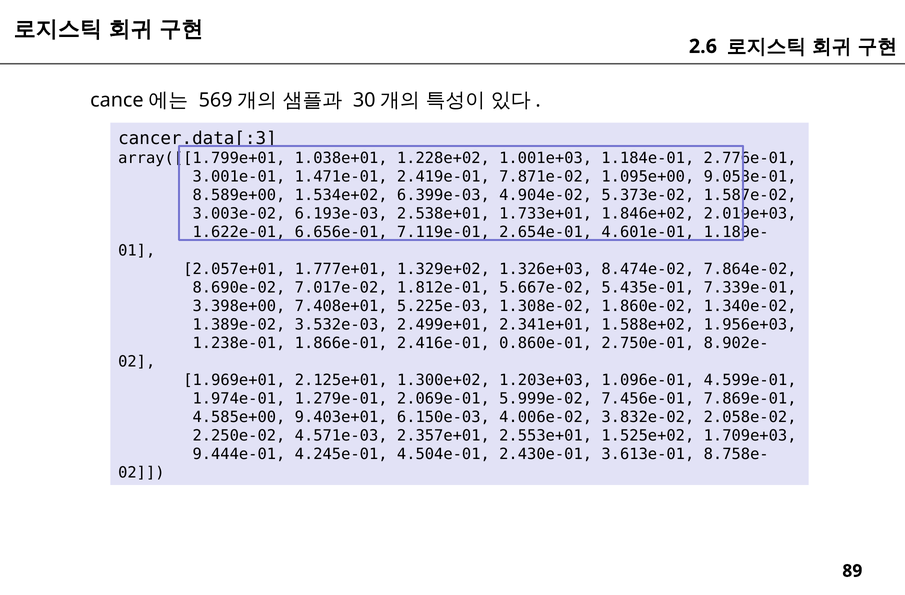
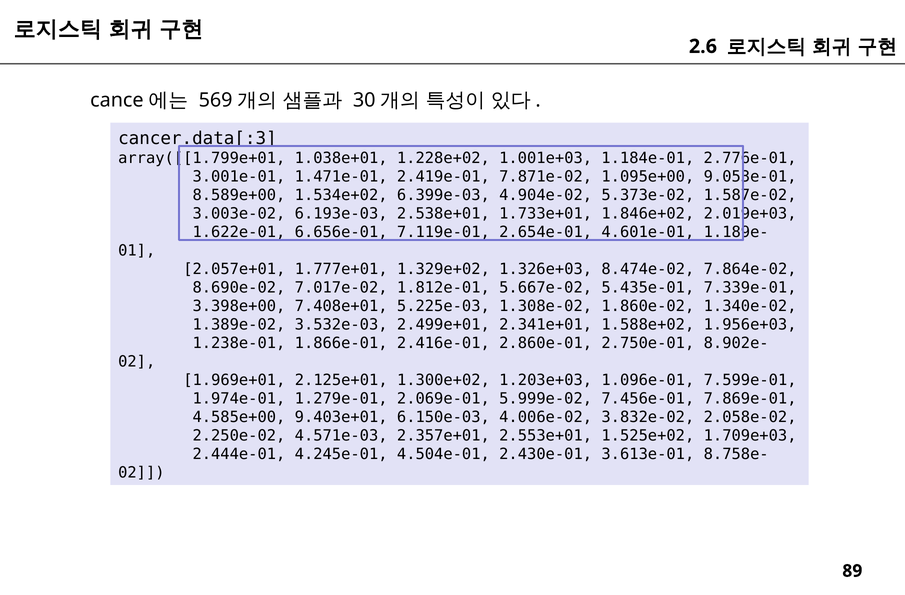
0.860e-01: 0.860e-01 -> 2.860e-01
4.599e-01: 4.599e-01 -> 7.599e-01
9.444e-01: 9.444e-01 -> 2.444e-01
